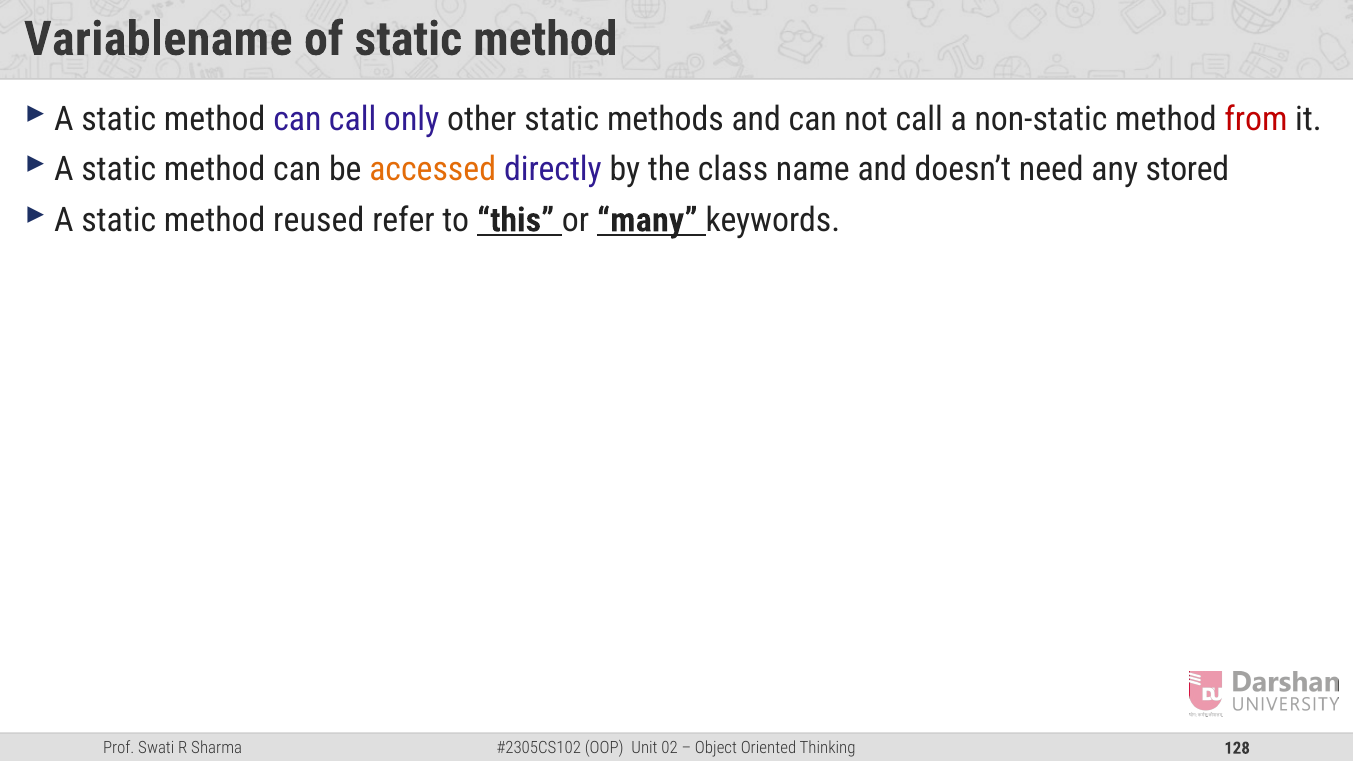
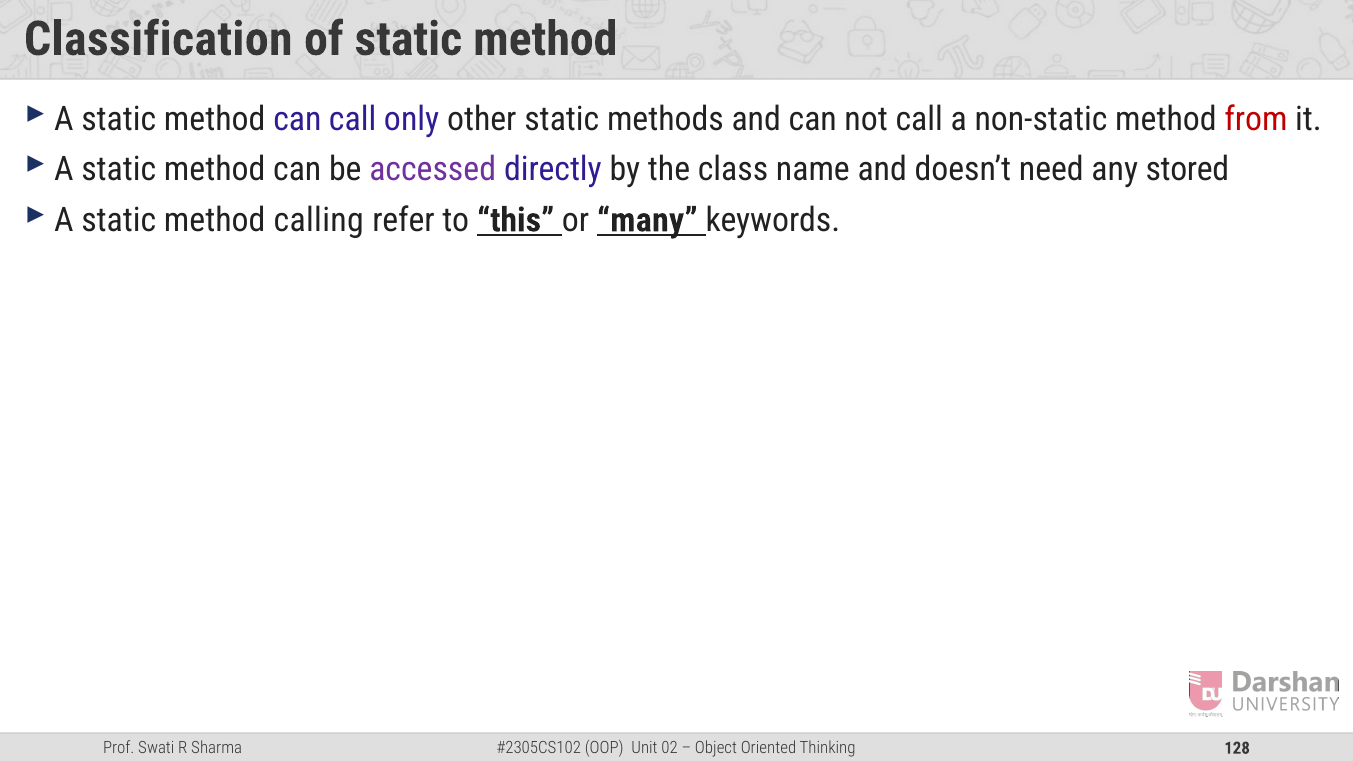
Variablename: Variablename -> Classification
accessed colour: orange -> purple
reused: reused -> calling
